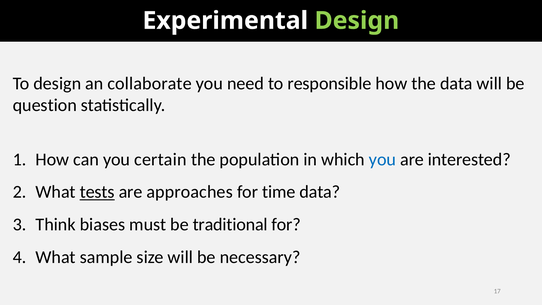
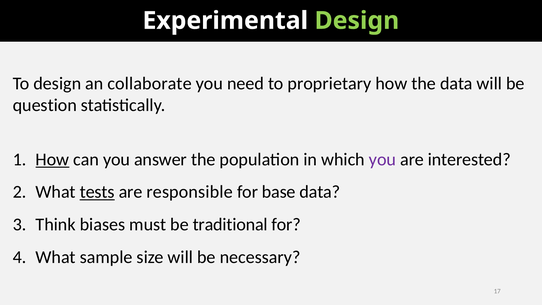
responsible: responsible -> proprietary
How at (52, 159) underline: none -> present
certain: certain -> answer
you at (382, 159) colour: blue -> purple
approaches: approaches -> responsible
time: time -> base
